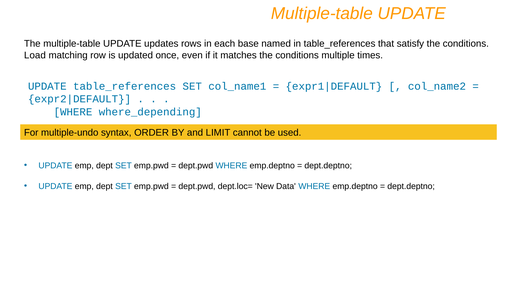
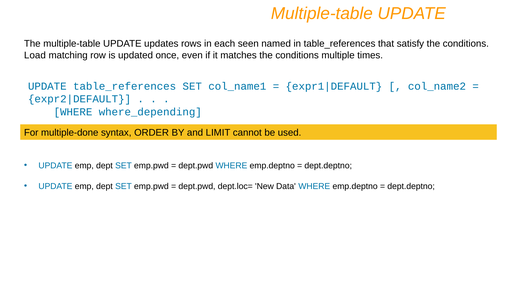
base: base -> seen
multiple-undo: multiple-undo -> multiple-done
